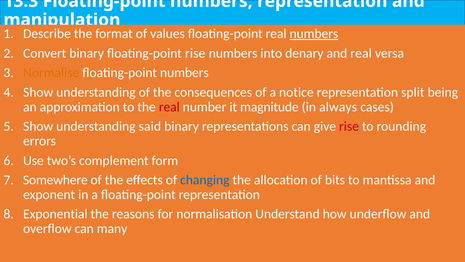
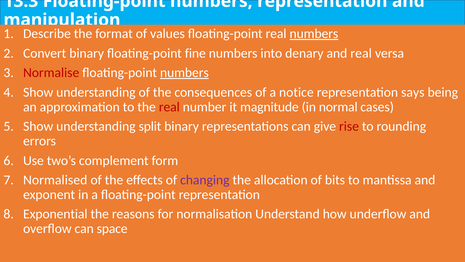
floating-point rise: rise -> fine
Normalise colour: orange -> red
numbers at (184, 73) underline: none -> present
split: split -> says
always: always -> normal
said: said -> split
Somewhere: Somewhere -> Normalised
changing colour: blue -> purple
many: many -> space
